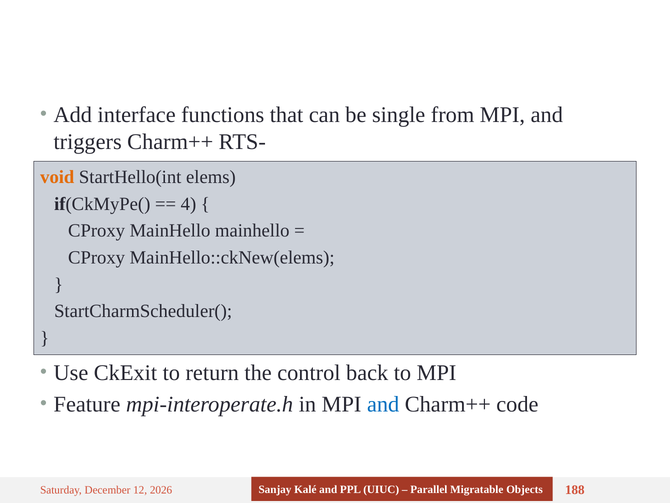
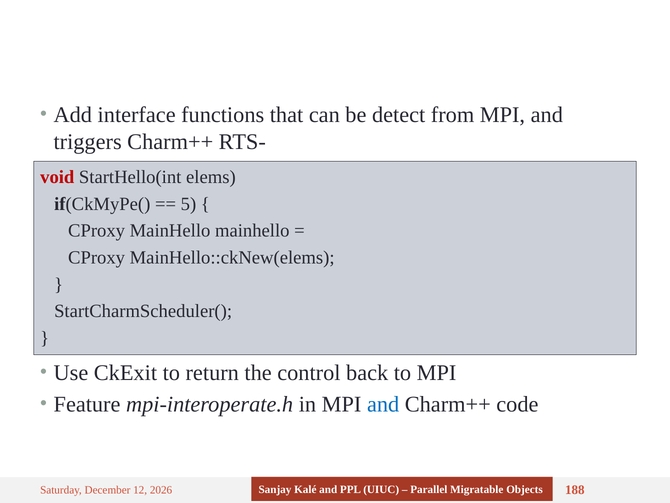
single: single -> detect
void colour: orange -> red
4: 4 -> 5
